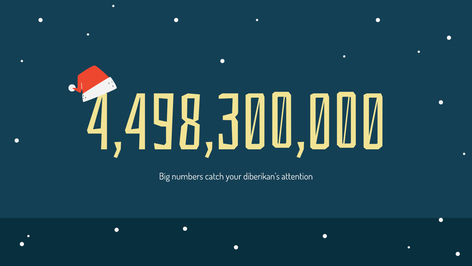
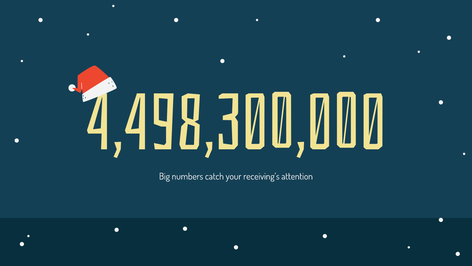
diberikan’s: diberikan’s -> receiving’s
